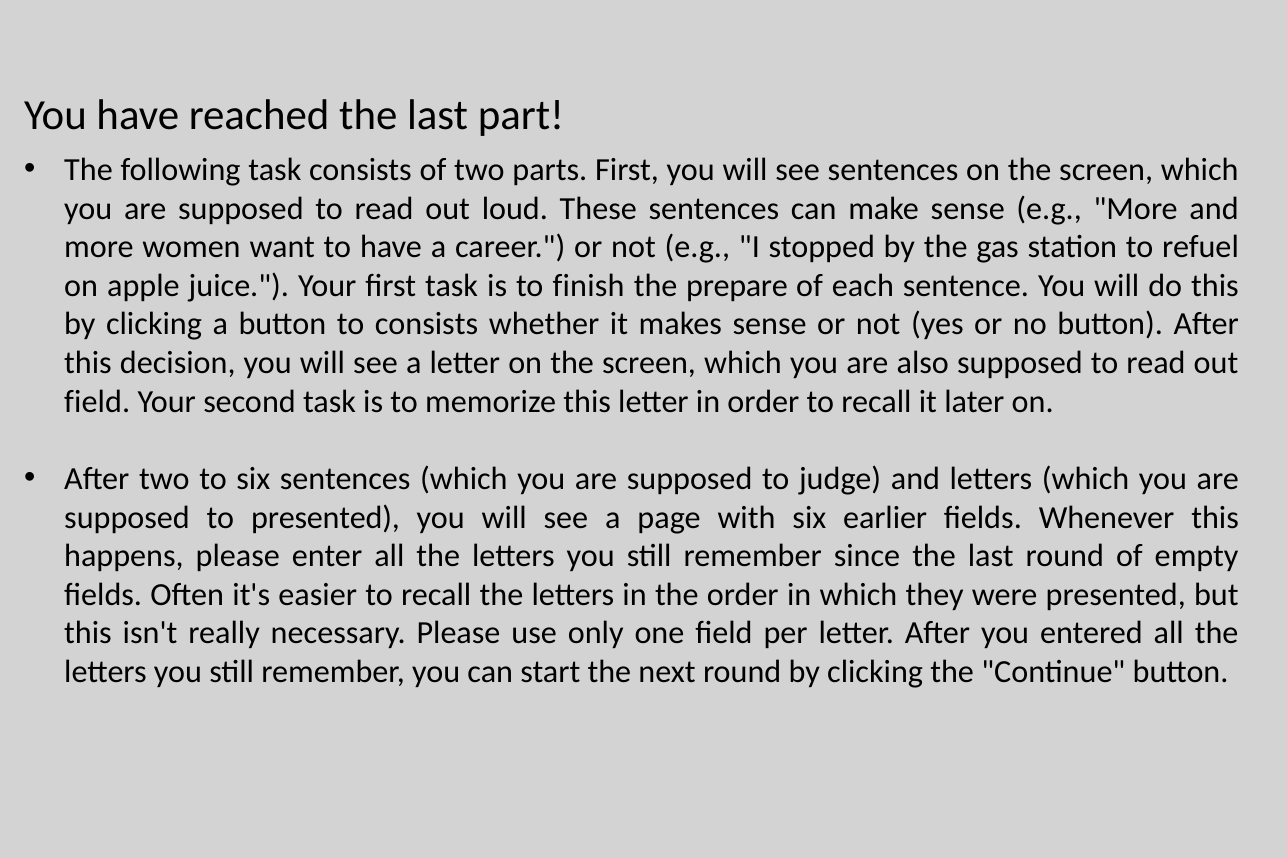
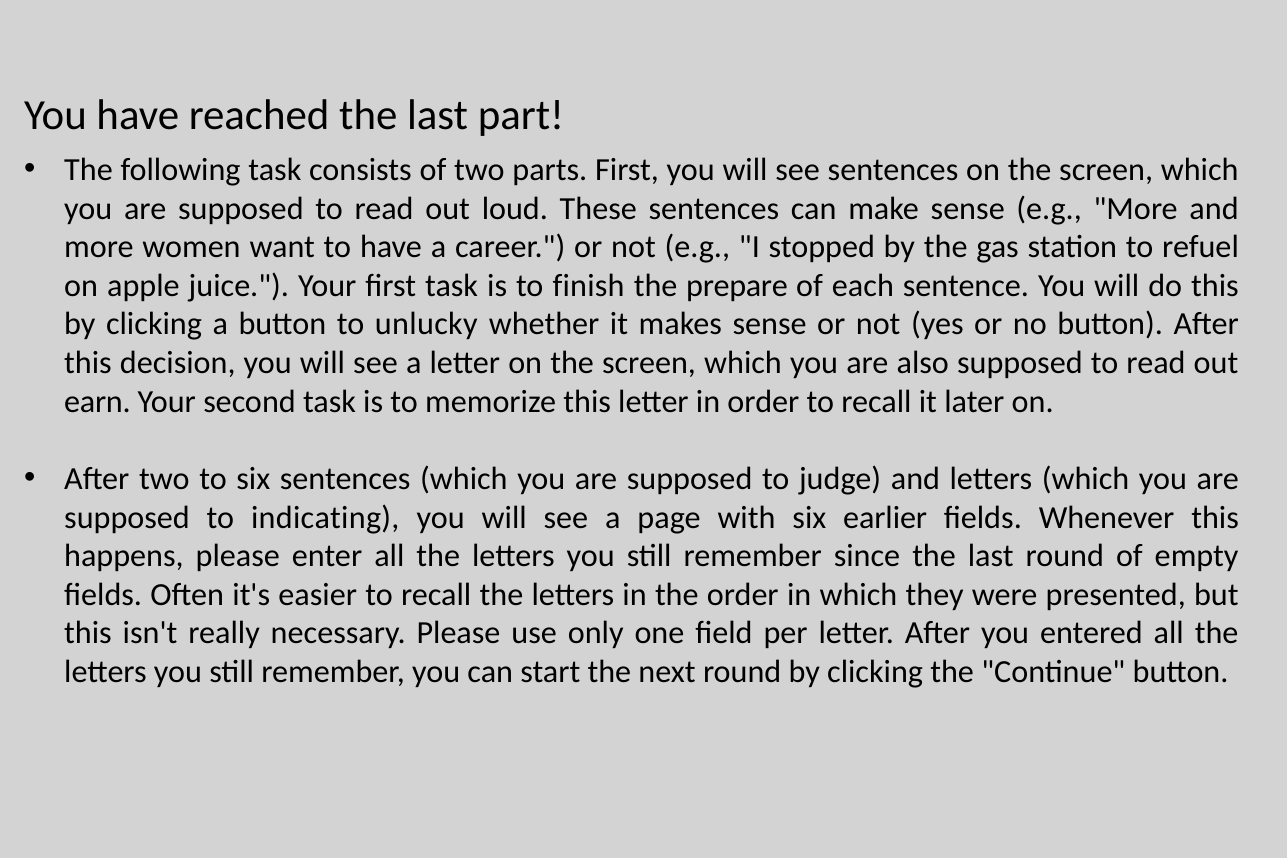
to consists: consists -> unlucky
field at (97, 402): field -> earn
to presented: presented -> indicating
